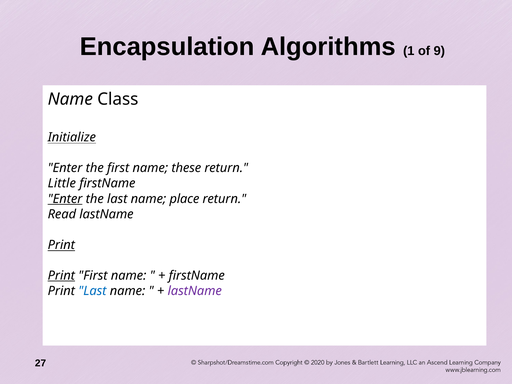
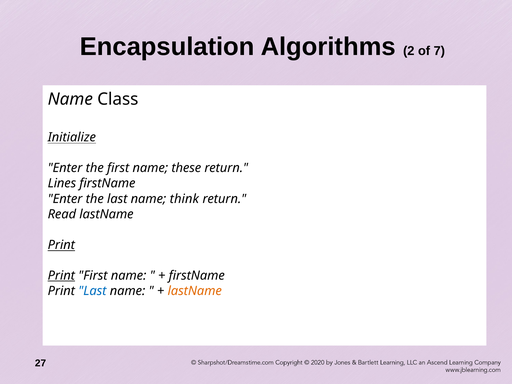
1: 1 -> 2
9: 9 -> 7
Little: Little -> Lines
Enter at (65, 199) underline: present -> none
place: place -> think
lastName at (195, 291) colour: purple -> orange
